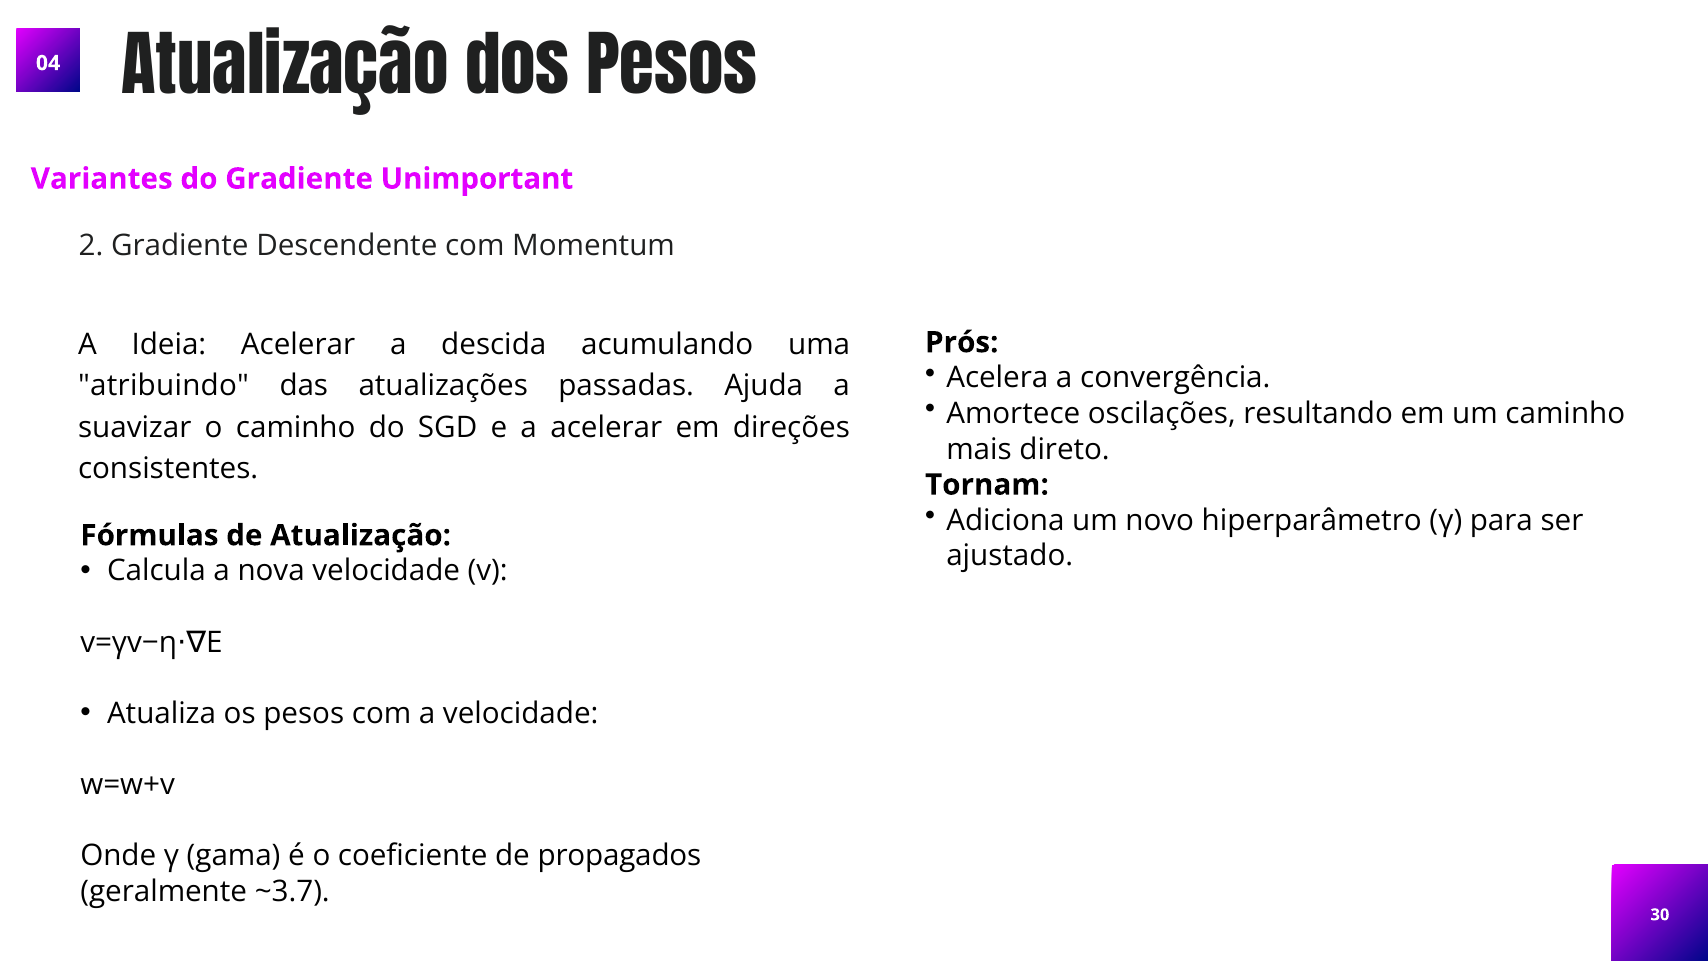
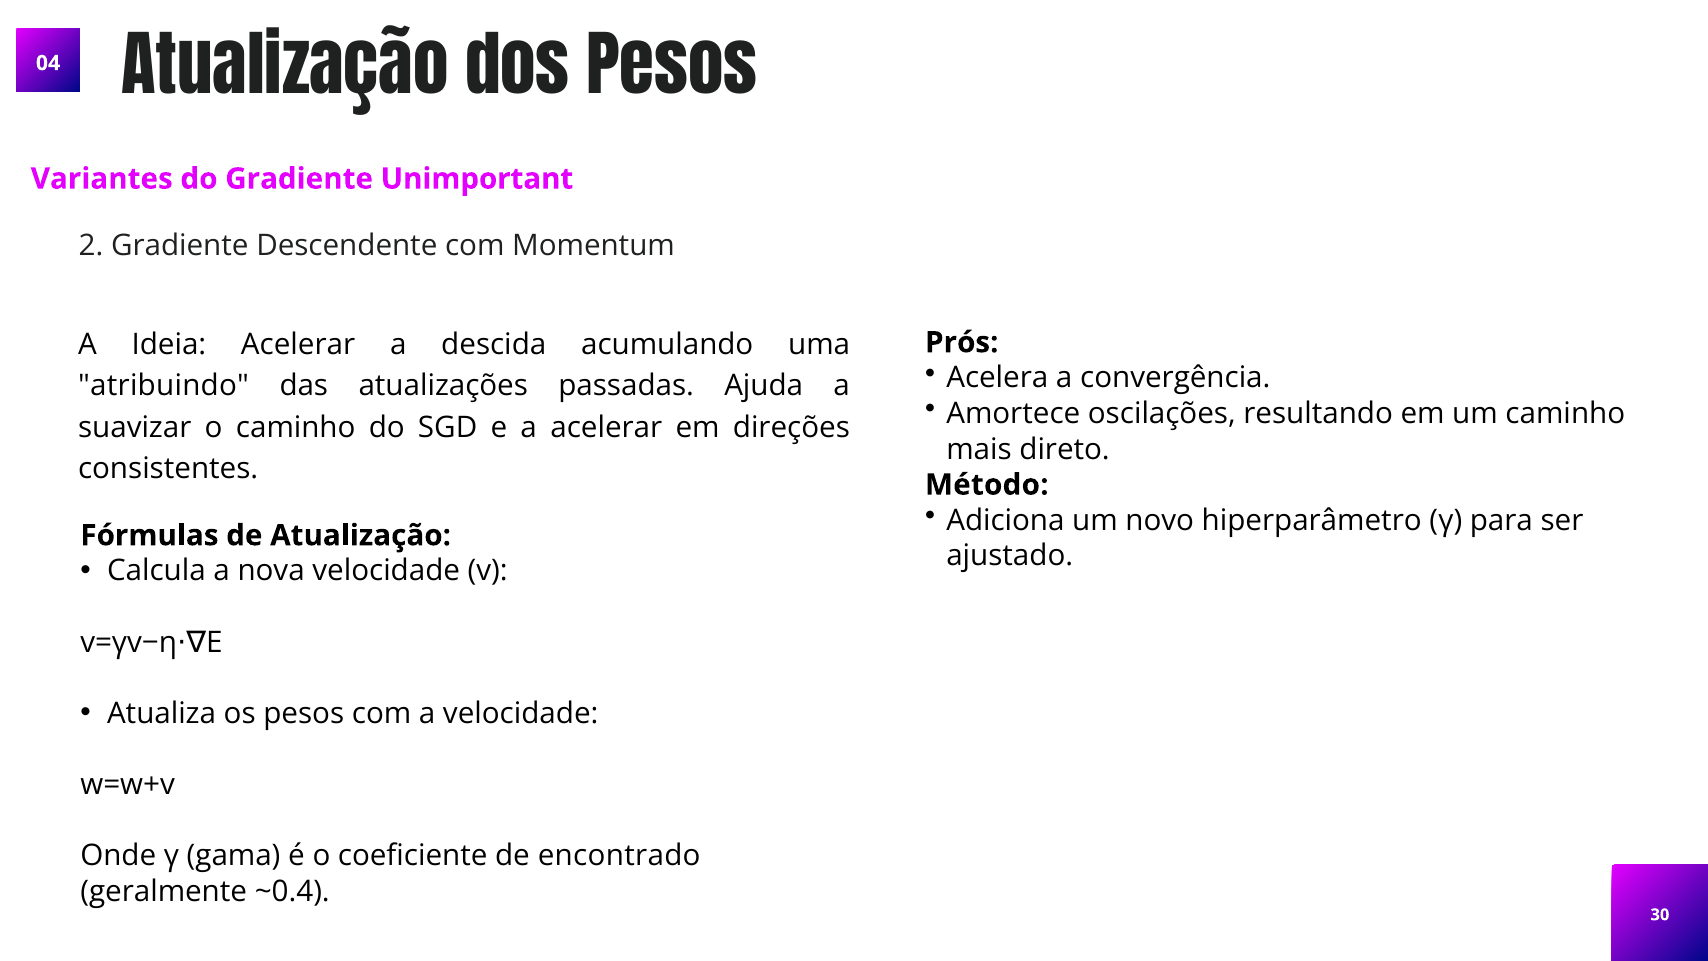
Tornam: Tornam -> Método
propagados: propagados -> encontrado
~3.7: ~3.7 -> ~0.4
